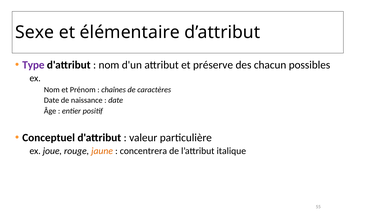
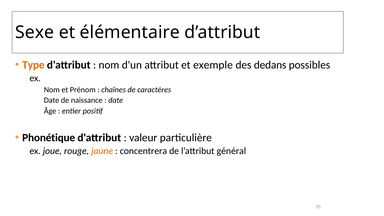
Type colour: purple -> orange
préserve: préserve -> exemple
chacun: chacun -> dedans
Conceptuel: Conceptuel -> Phonétique
italique: italique -> général
